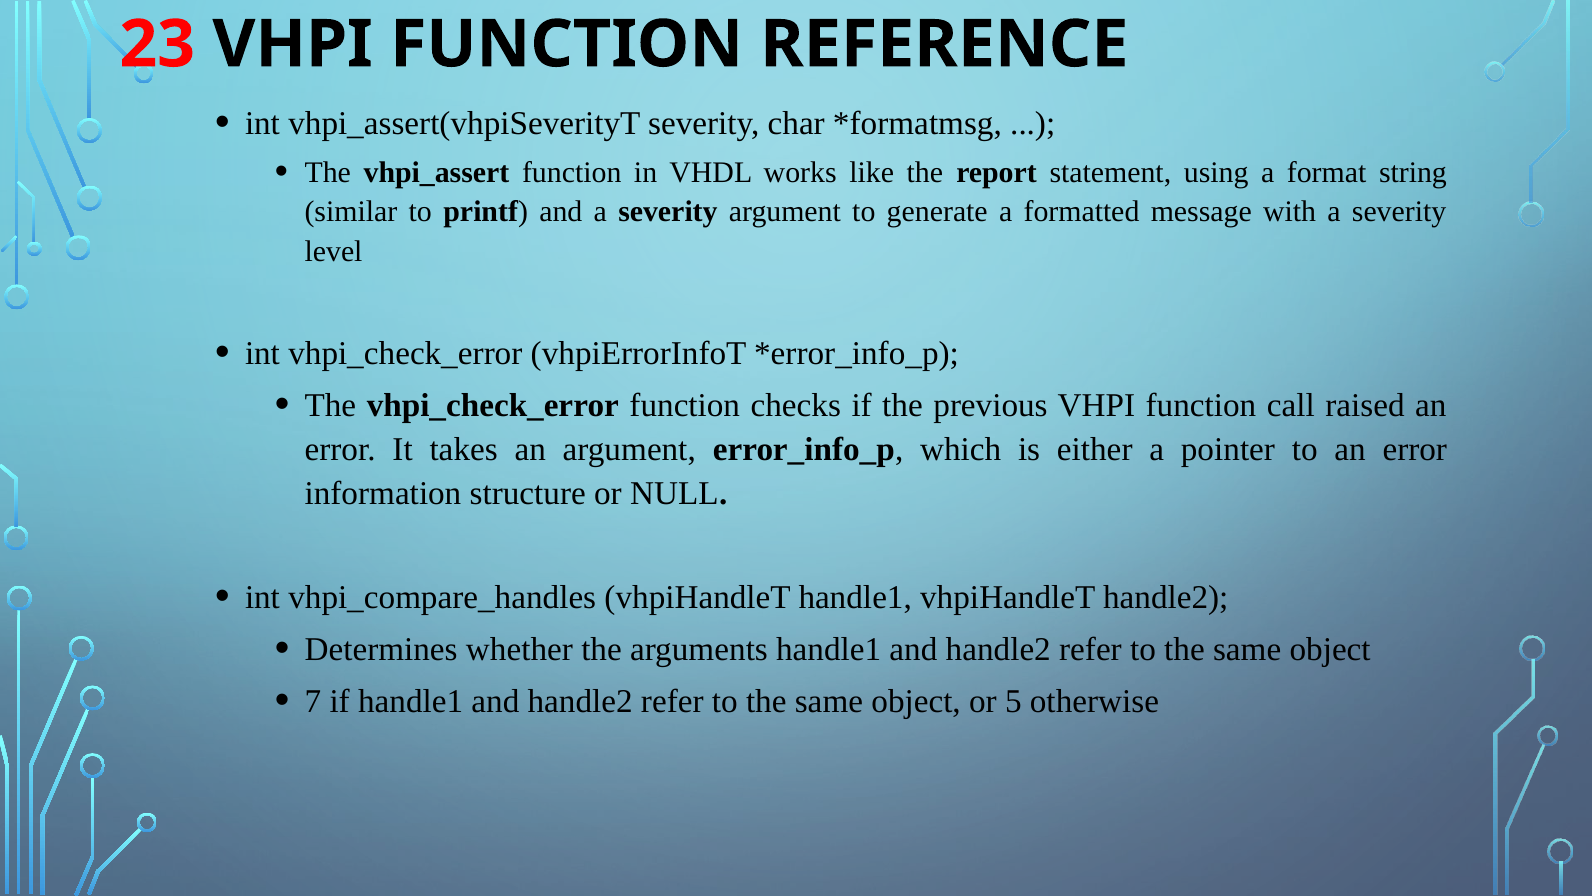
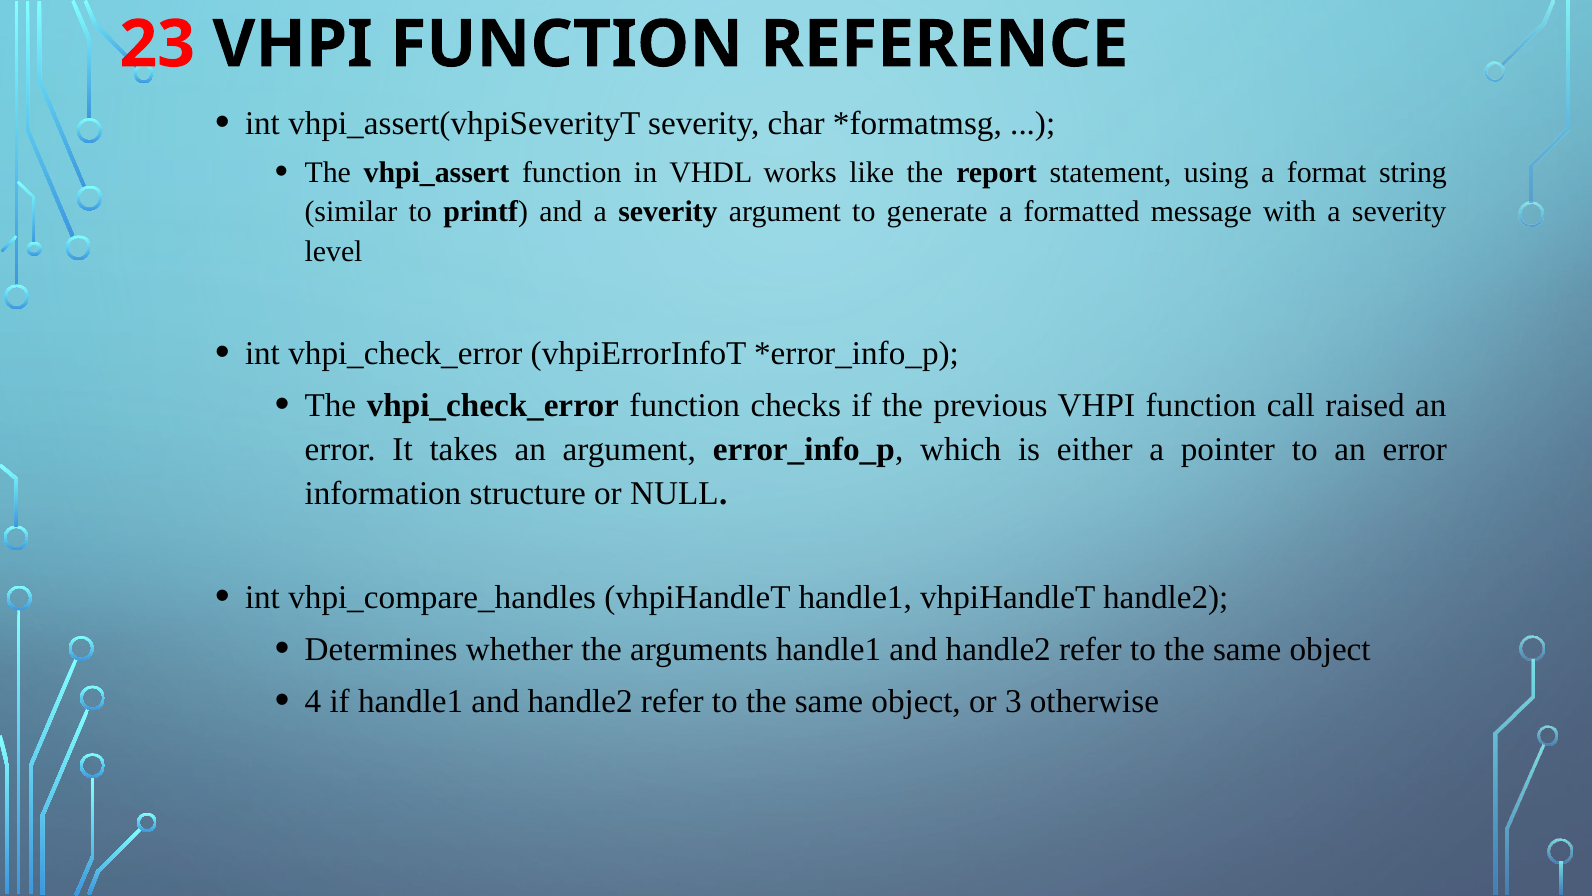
7: 7 -> 4
5: 5 -> 3
